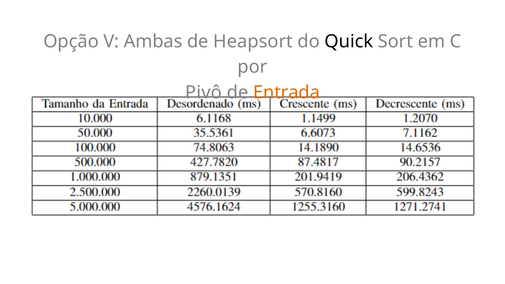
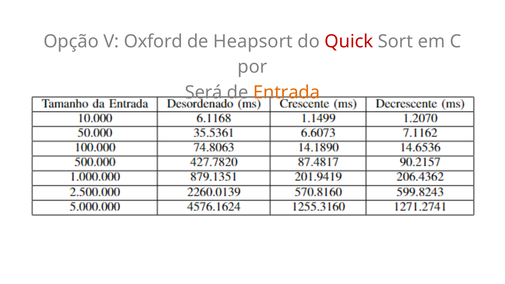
Ambas: Ambas -> Oxford
Quick colour: black -> red
Pivô: Pivô -> Será
